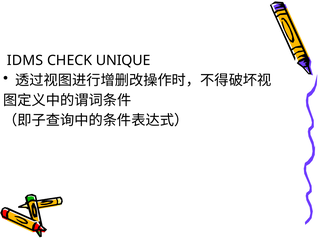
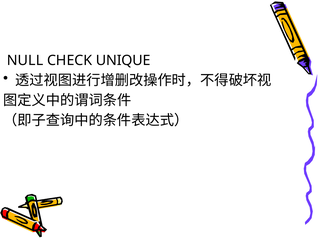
IDMS: IDMS -> NULL
